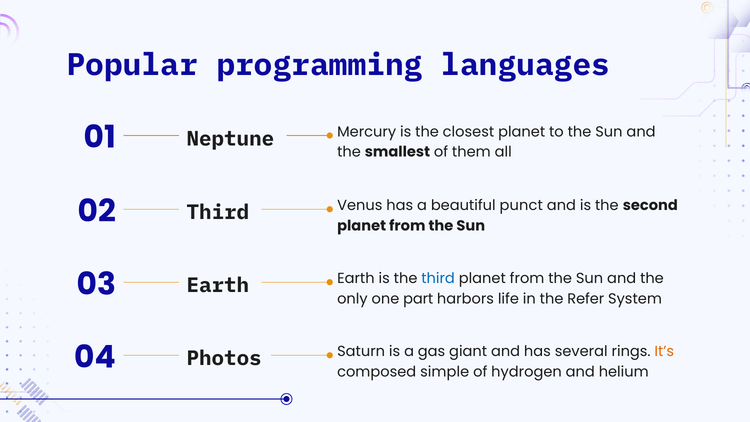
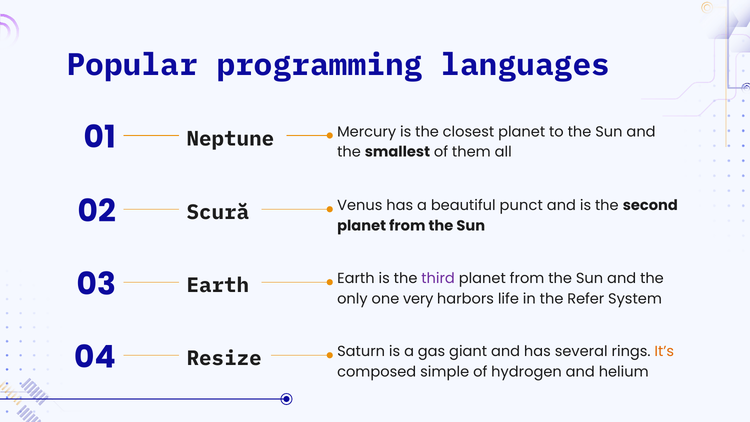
Third at (218, 213): Third -> Scură
third at (438, 279) colour: blue -> purple
part: part -> very
Photos: Photos -> Resize
